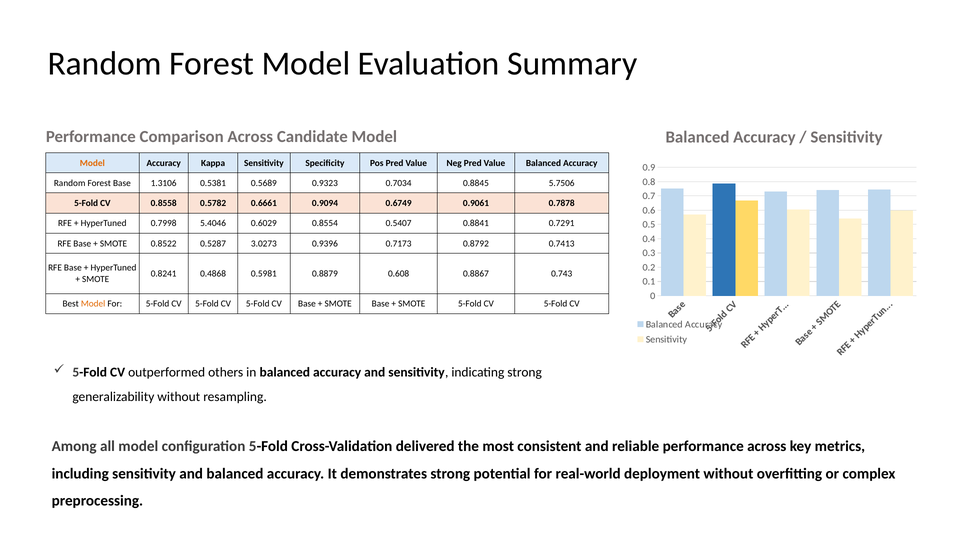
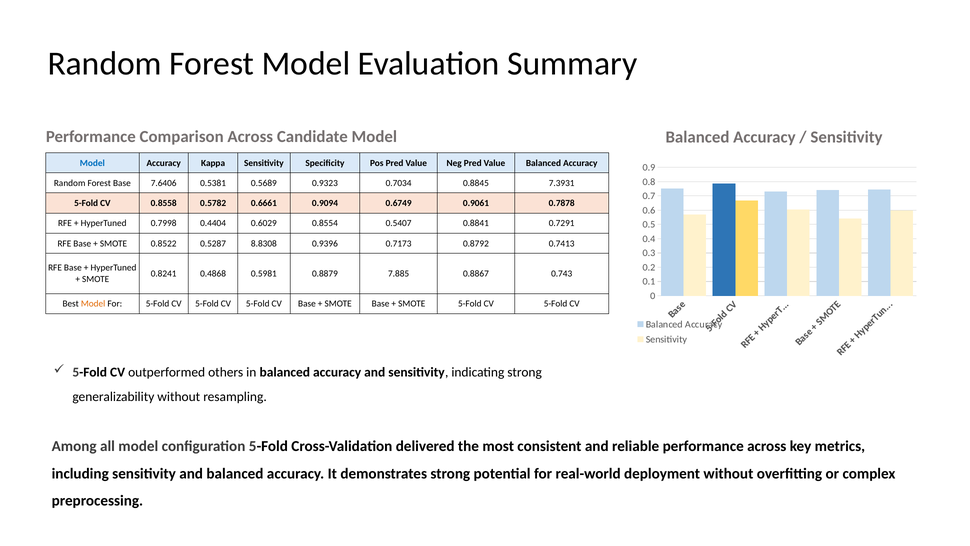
Model at (92, 163) colour: orange -> blue
1.3106: 1.3106 -> 7.6406
5.7506: 5.7506 -> 7.3931
5.4046: 5.4046 -> 0.4404
3.0273: 3.0273 -> 8.8308
0.608: 0.608 -> 7.885
